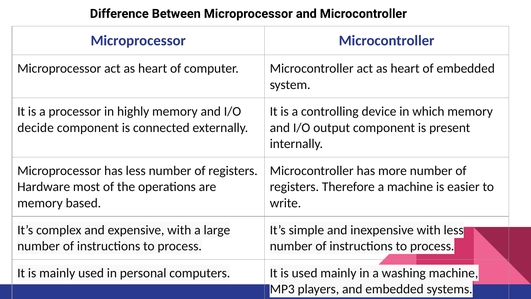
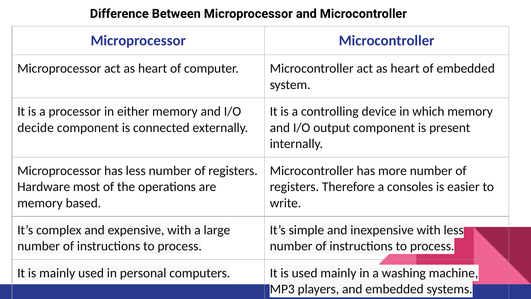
highly: highly -> either
a machine: machine -> consoles
